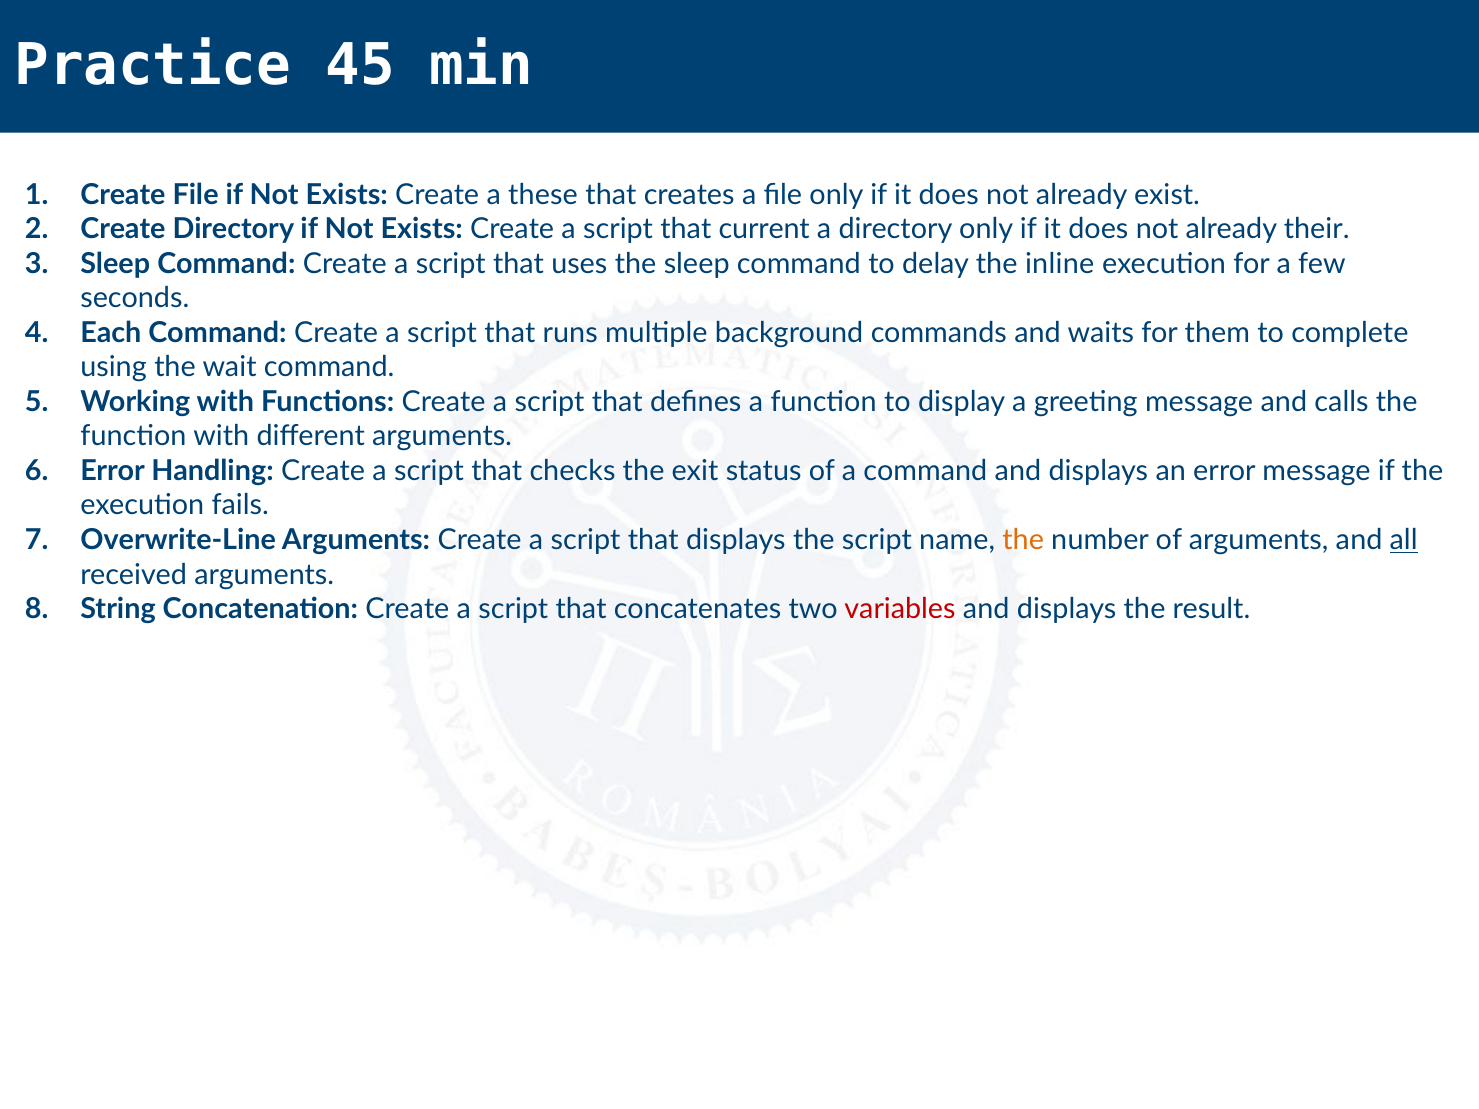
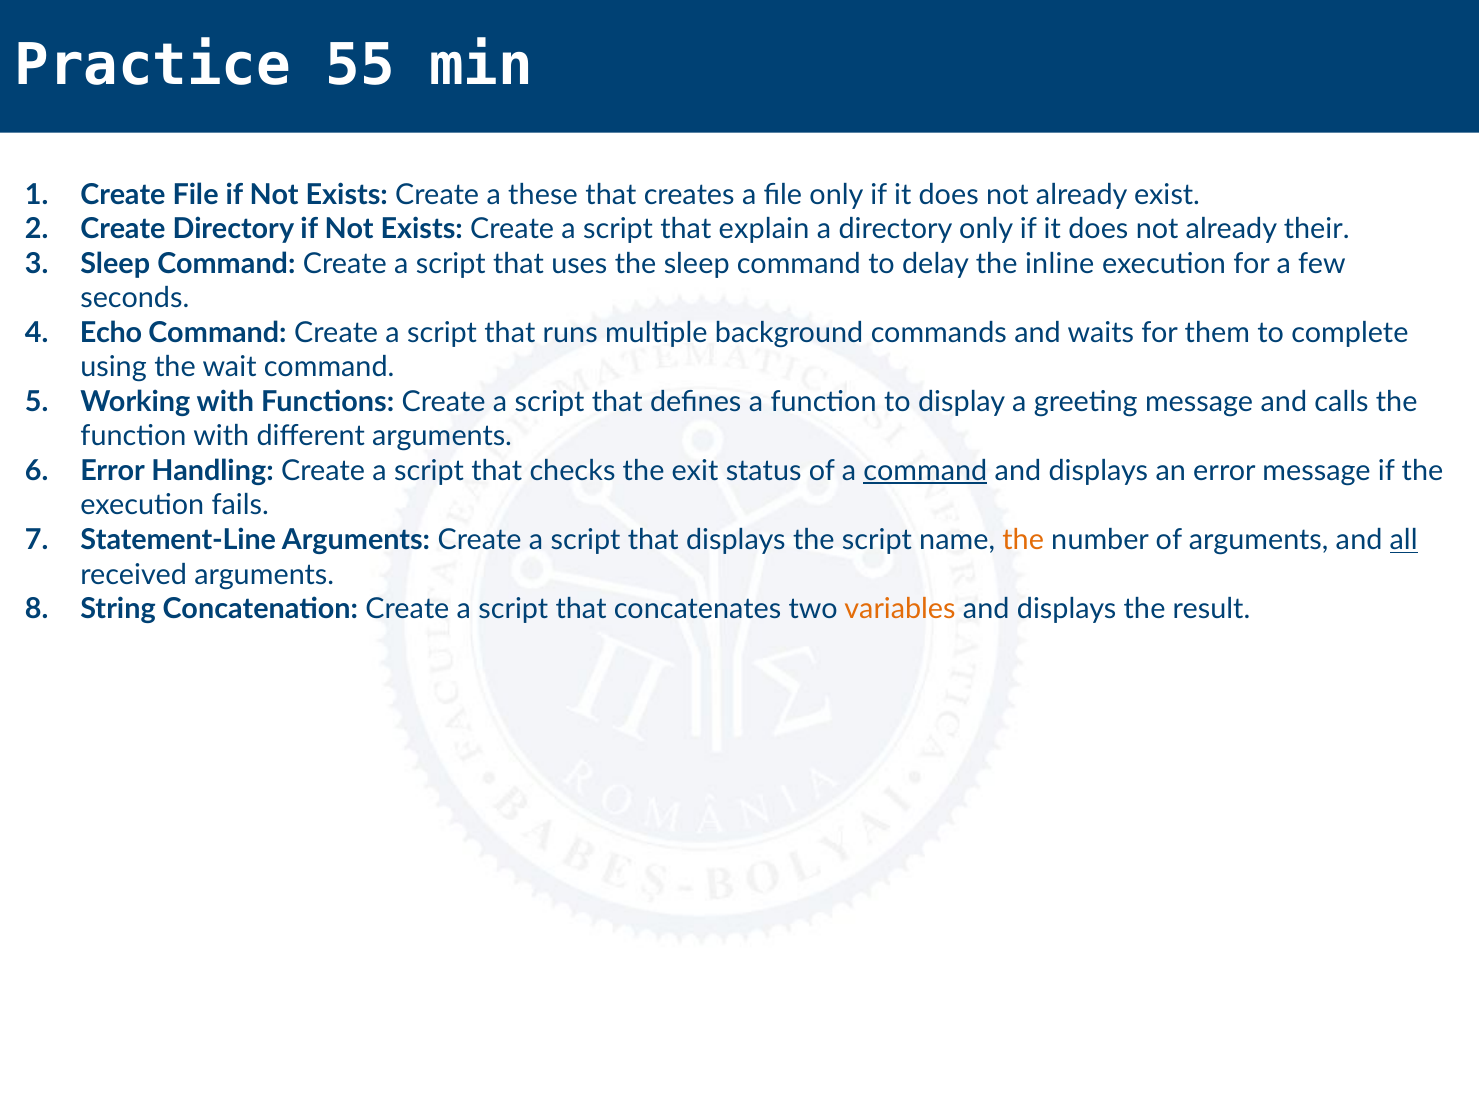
45: 45 -> 55
current: current -> explain
Each: Each -> Echo
command at (925, 471) underline: none -> present
Overwrite-Line: Overwrite-Line -> Statement-Line
variables colour: red -> orange
